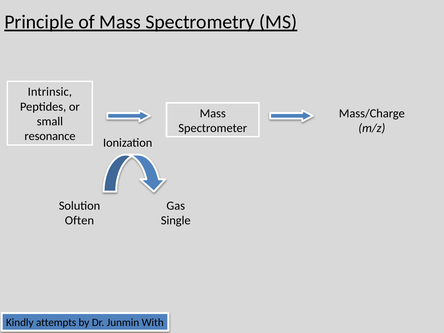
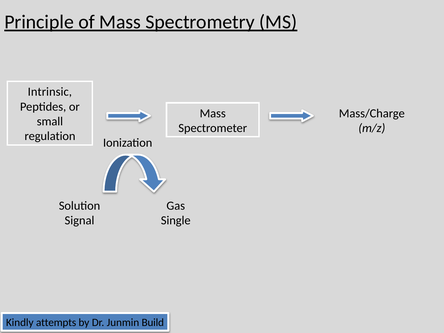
resonance: resonance -> regulation
Often: Often -> Signal
With: With -> Build
